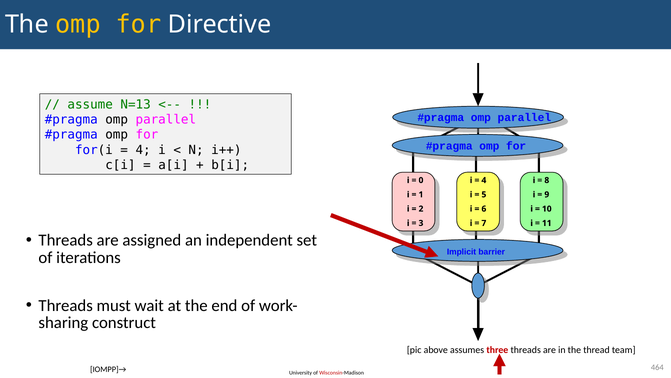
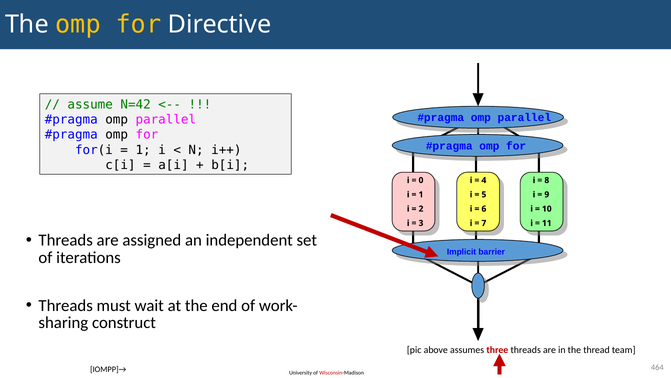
N=13: N=13 -> N=42
4 at (143, 150): 4 -> 1
